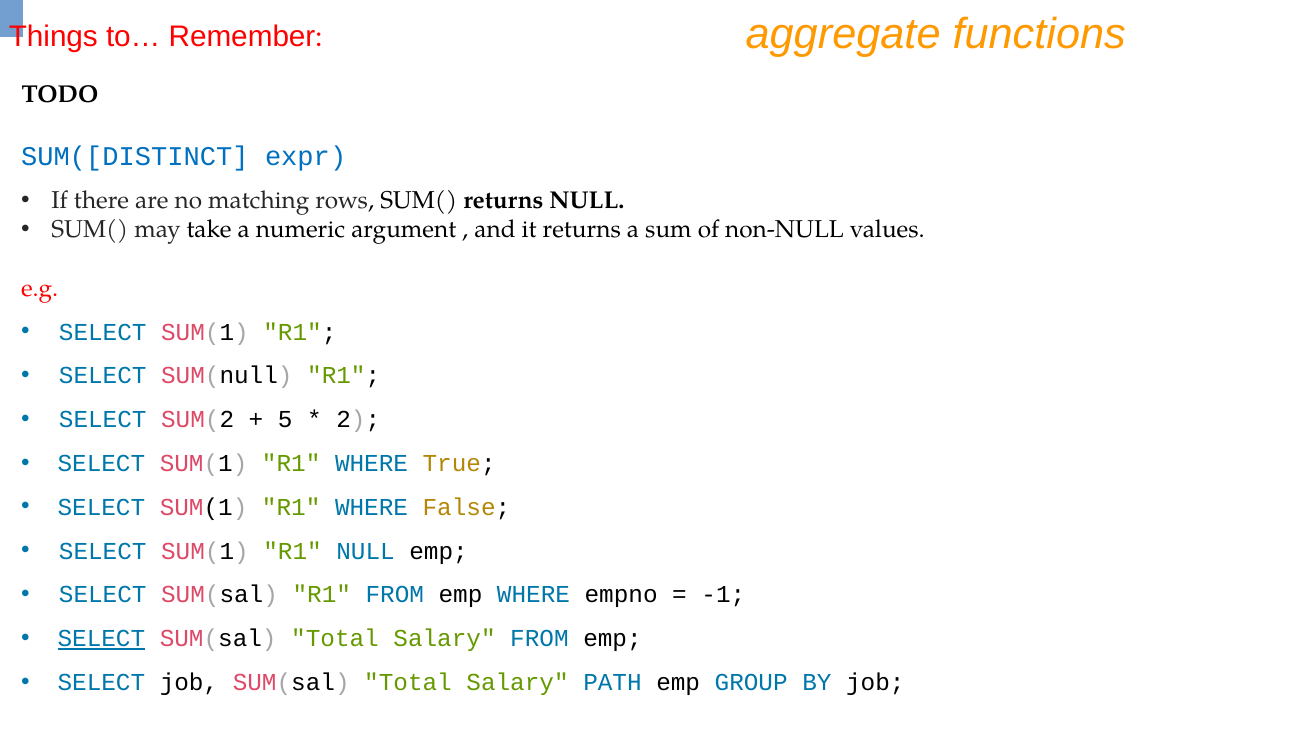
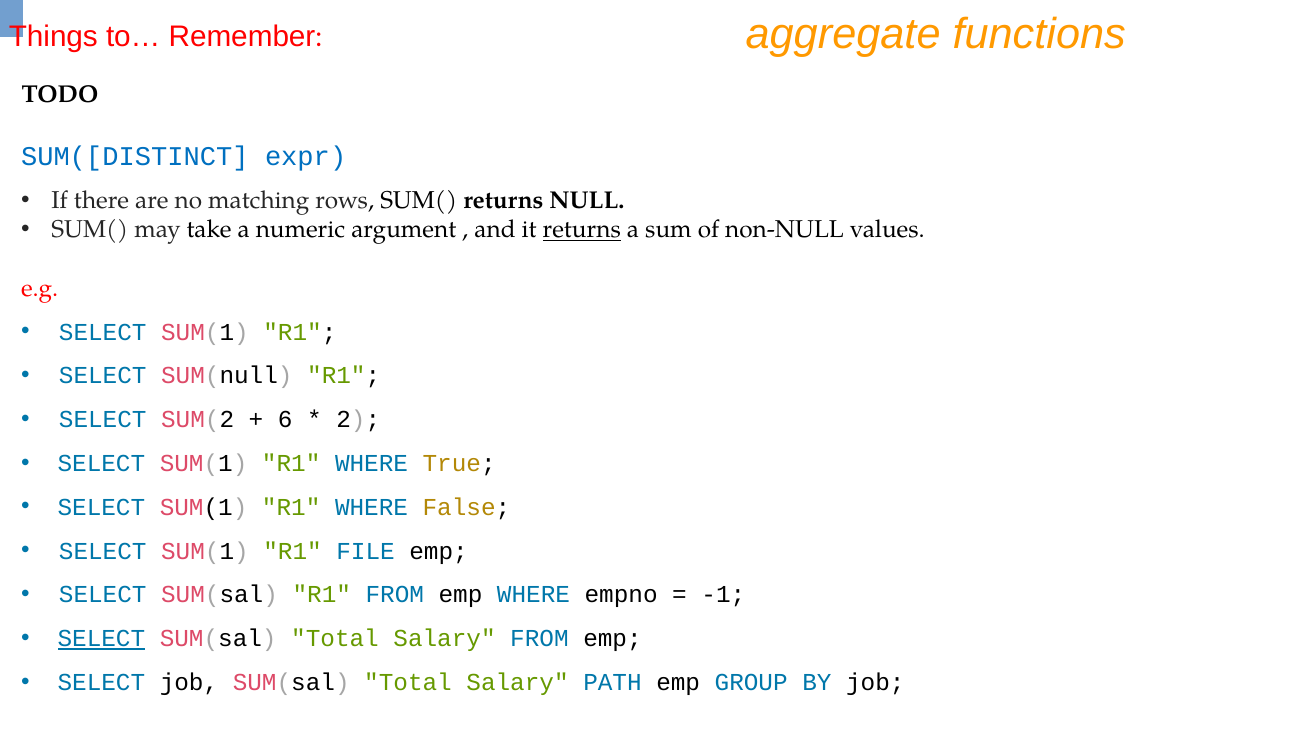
returns at (582, 230) underline: none -> present
5: 5 -> 6
R1 NULL: NULL -> FILE
